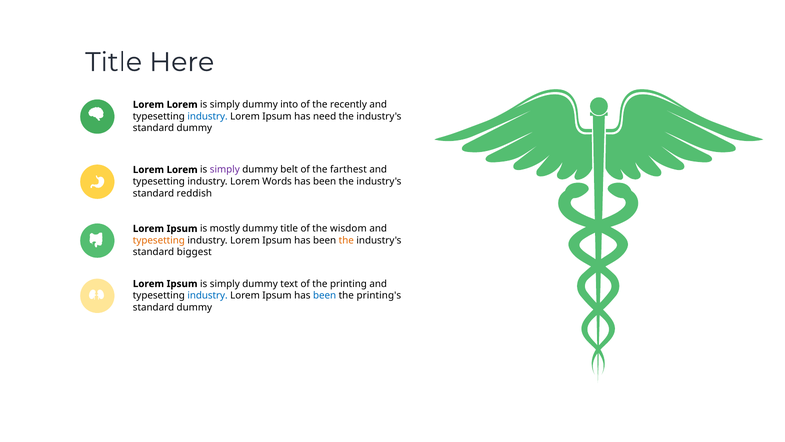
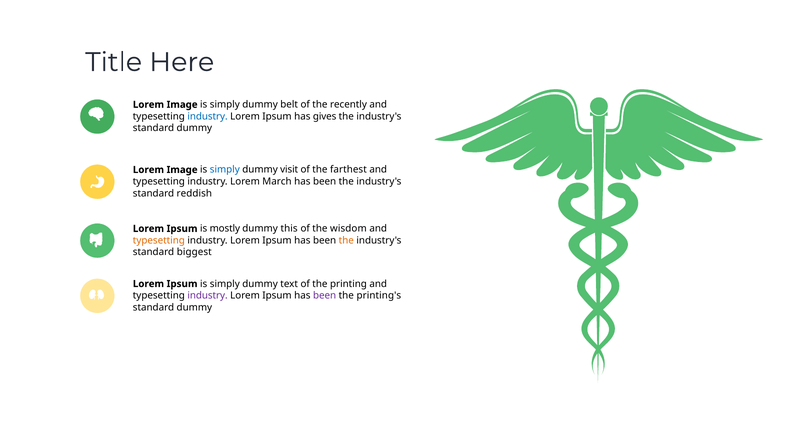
Lorem at (182, 104): Lorem -> Image
into: into -> belt
need: need -> gives
Lorem at (182, 170): Lorem -> Image
simply at (225, 170) colour: purple -> blue
belt: belt -> visit
Words: Words -> March
title at (289, 228): title -> this
industry at (208, 295) colour: blue -> purple
been at (325, 295) colour: blue -> purple
